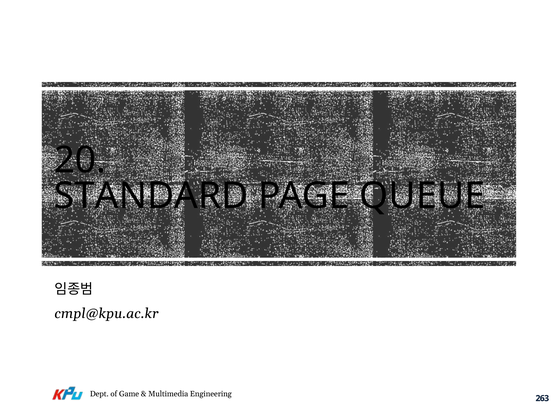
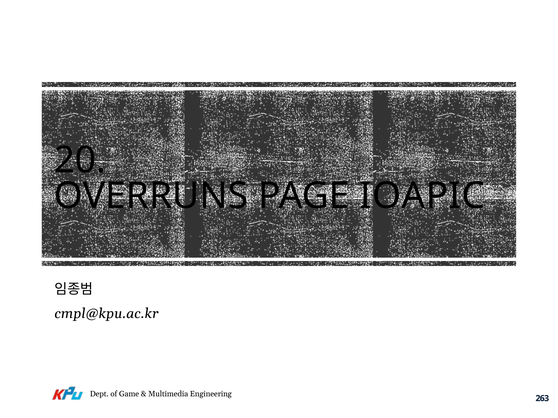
STANDARD: STANDARD -> OVERRUNS
QUEUE: QUEUE -> IOAPIC
